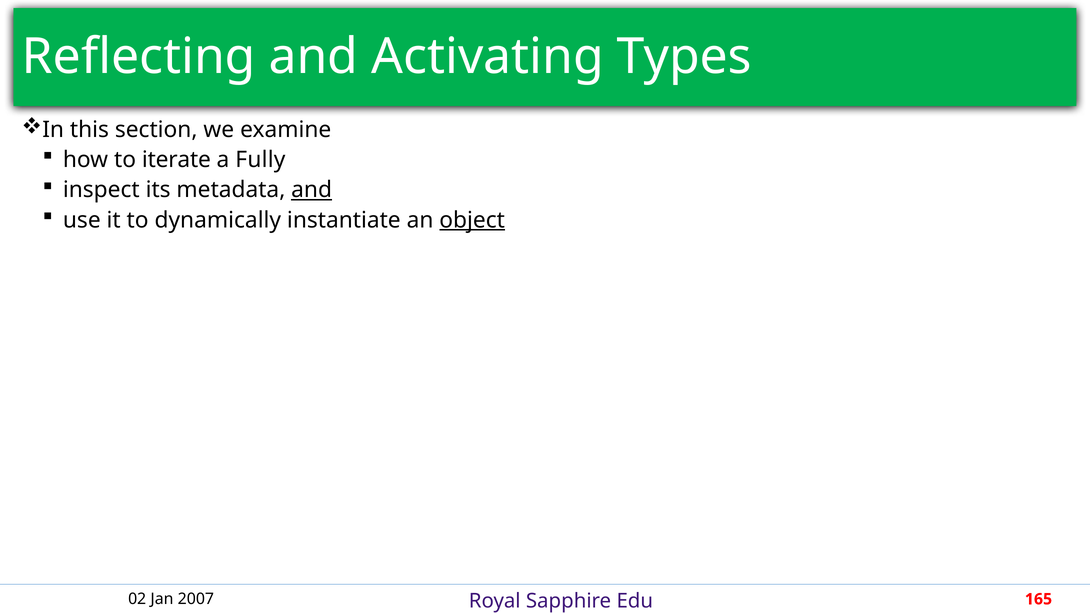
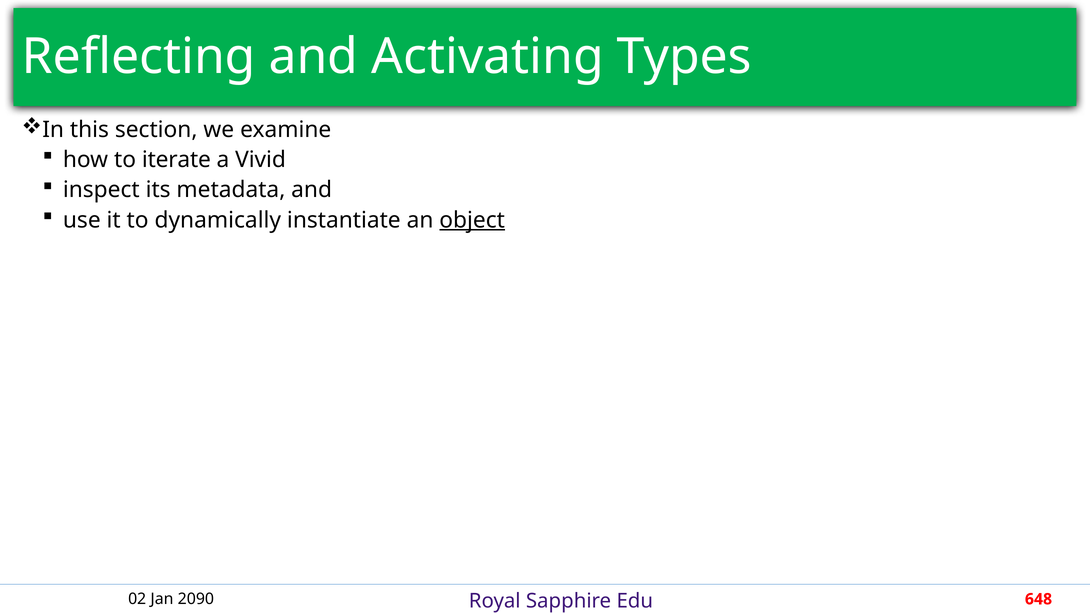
Fully: Fully -> Vivid
and at (312, 190) underline: present -> none
2007: 2007 -> 2090
165: 165 -> 648
